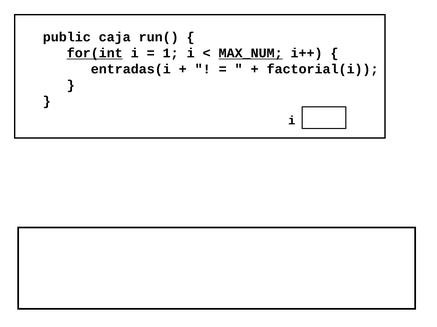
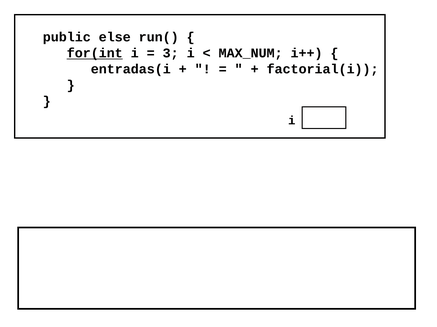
caja: caja -> else
1: 1 -> 3
MAX_NUM underline: present -> none
